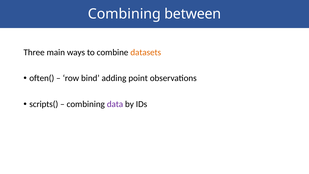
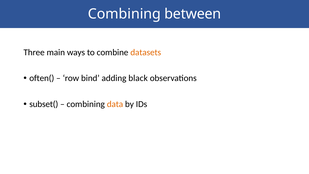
point: point -> black
scripts(: scripts( -> subset(
data colour: purple -> orange
